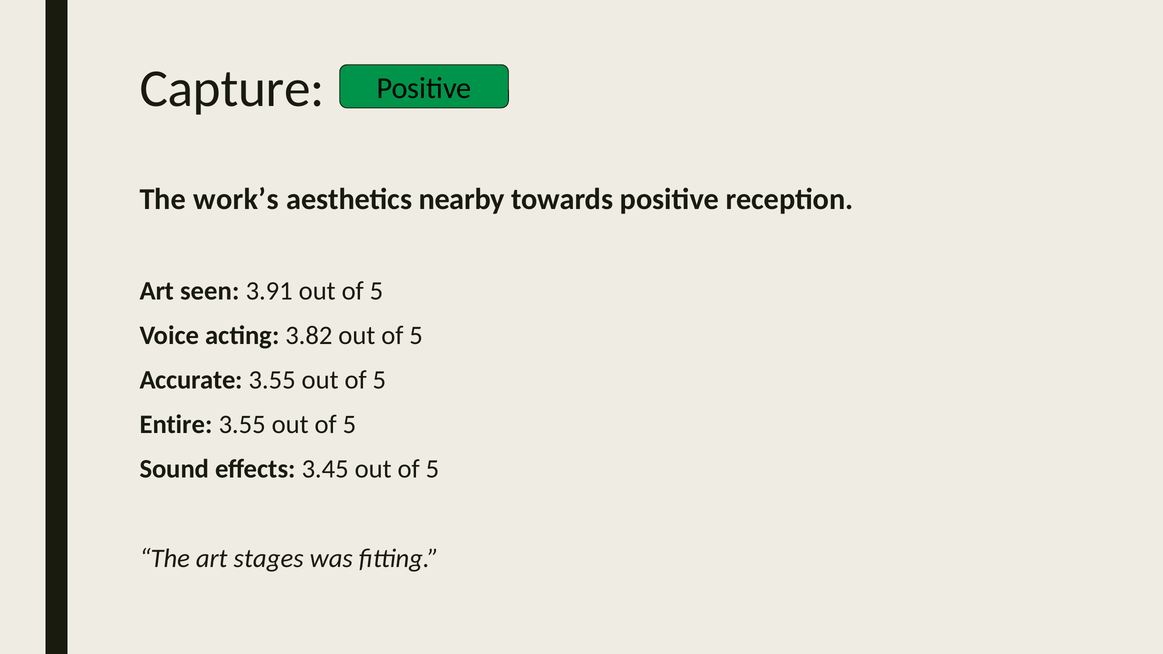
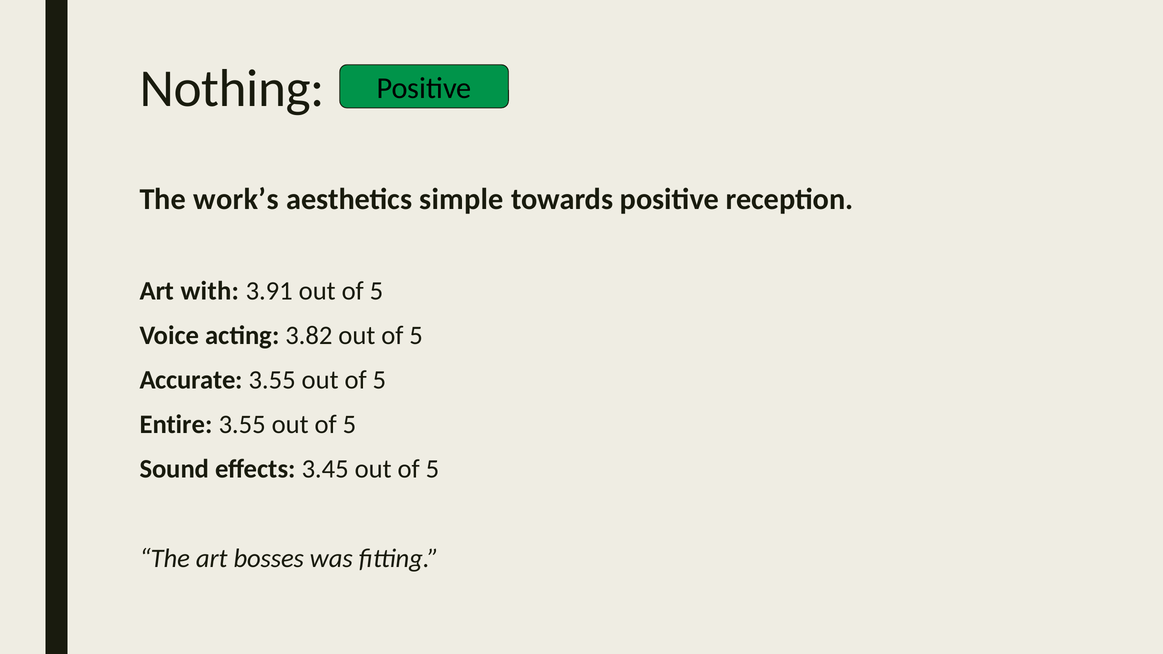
Capture: Capture -> Nothing
nearby: nearby -> simple
seen: seen -> with
stages: stages -> bosses
